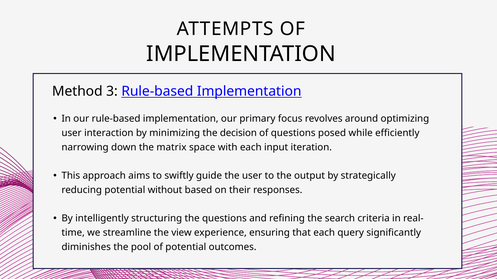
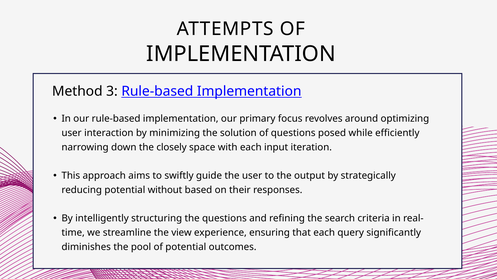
decision: decision -> solution
matrix: matrix -> closely
